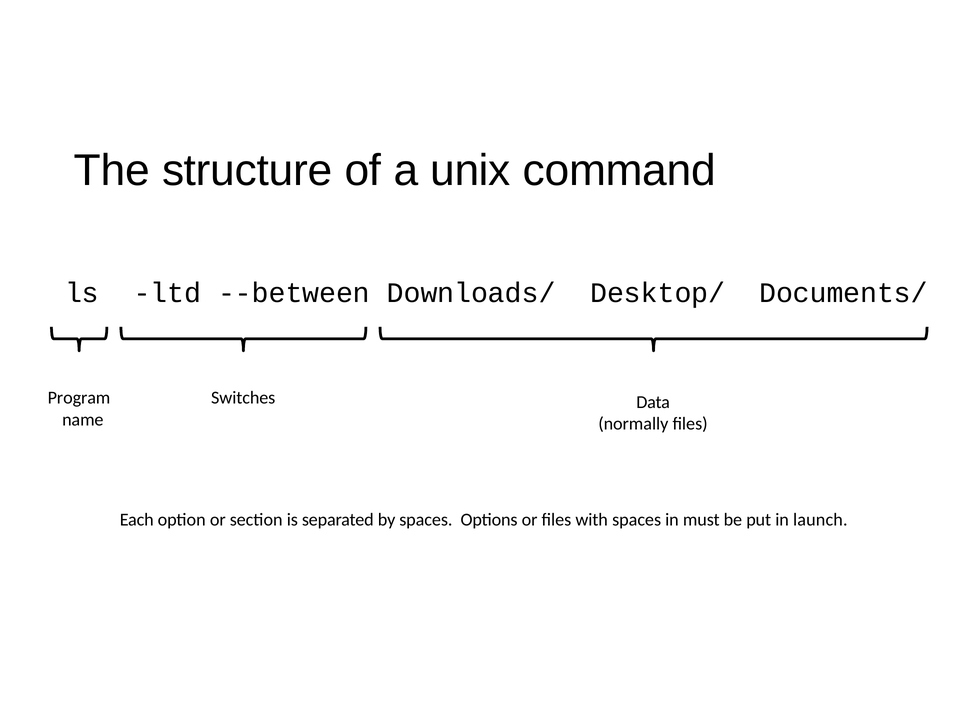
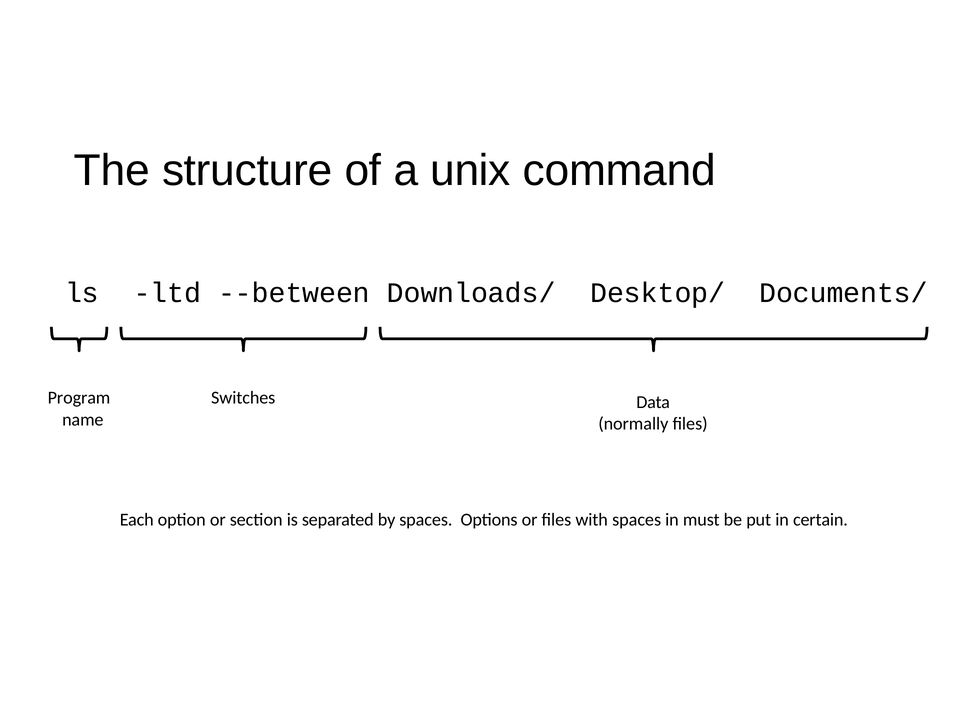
launch: launch -> certain
